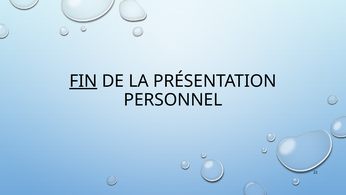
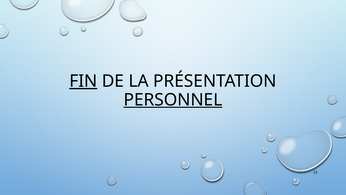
PERSONNEL underline: none -> present
